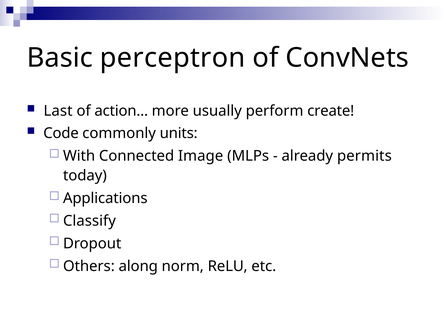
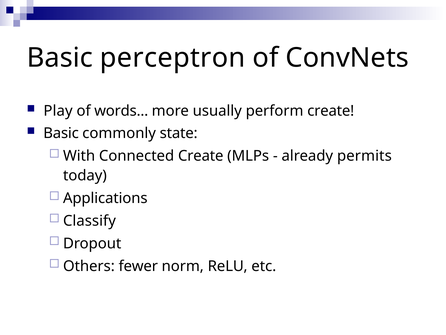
Last: Last -> Play
action: action -> words
Code at (61, 133): Code -> Basic
units: units -> state
Connected Image: Image -> Create
along: along -> fewer
